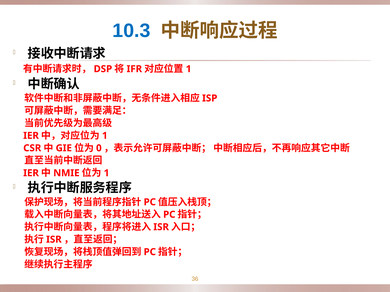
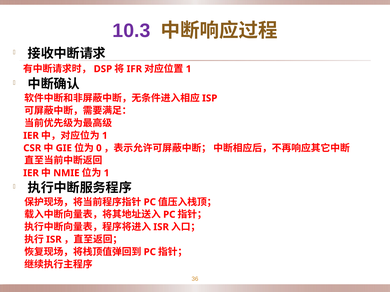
10.3 colour: blue -> purple
